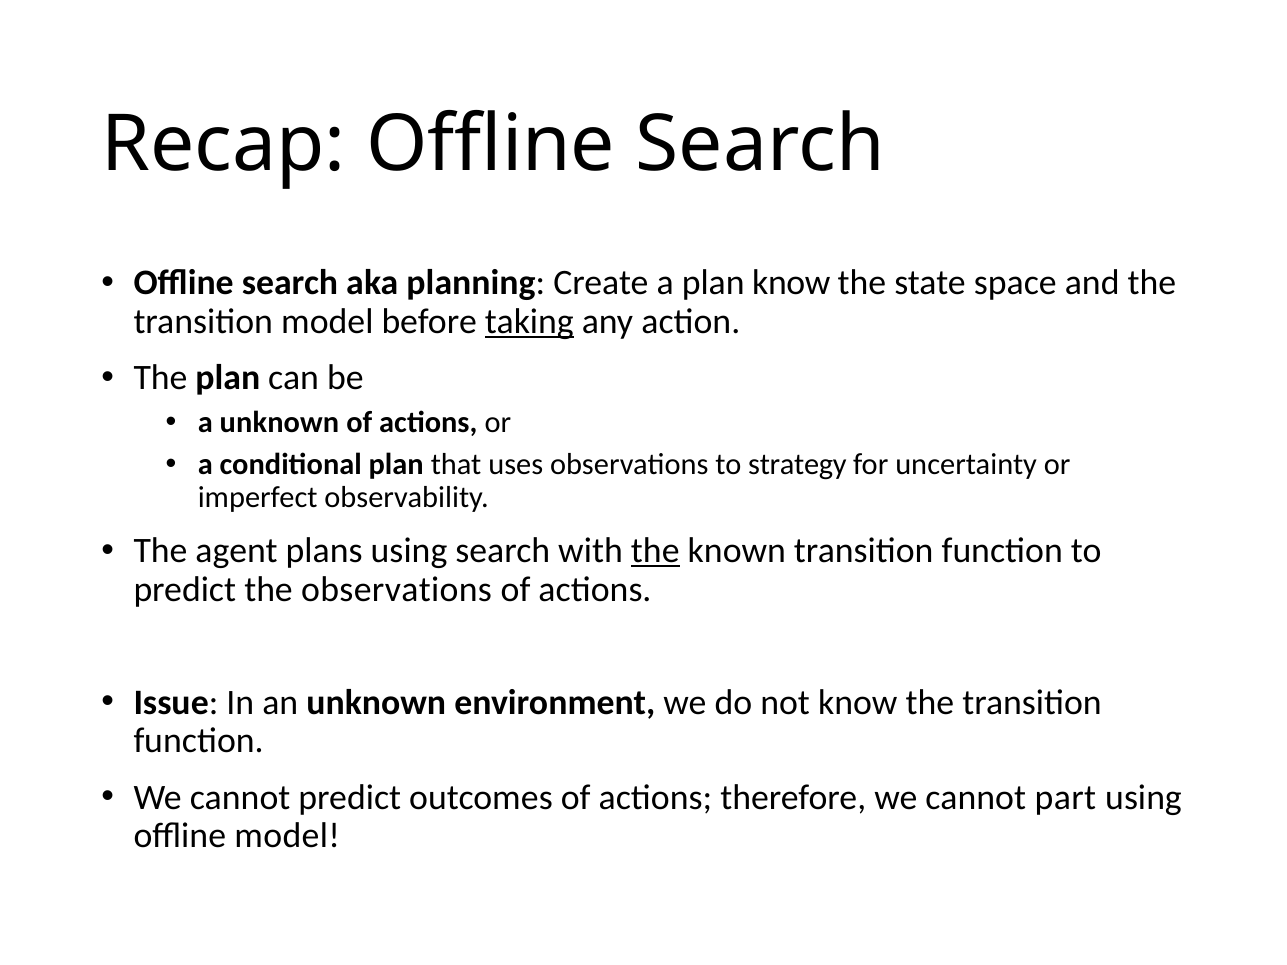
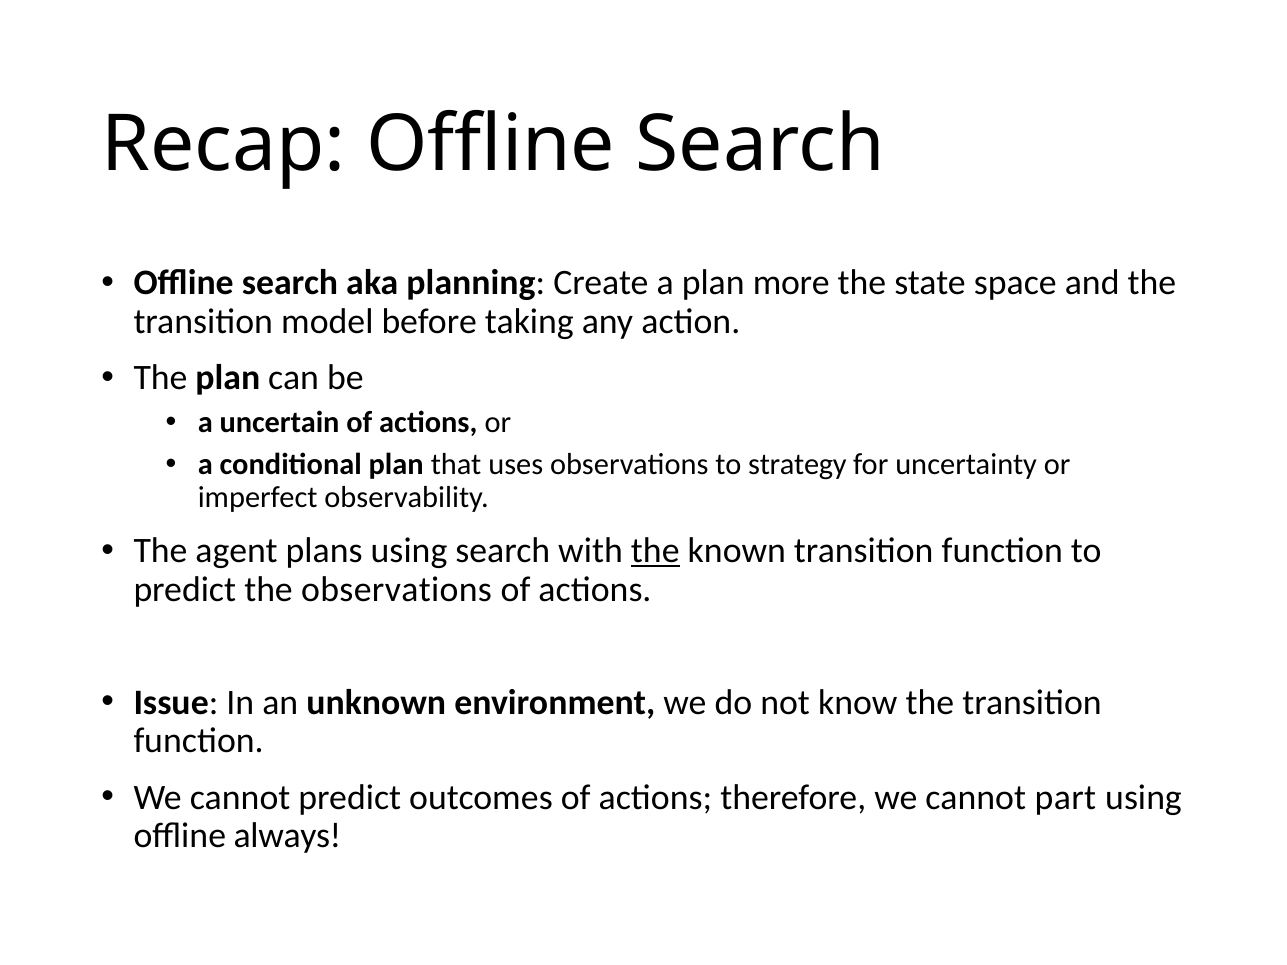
plan know: know -> more
taking underline: present -> none
a unknown: unknown -> uncertain
offline model: model -> always
